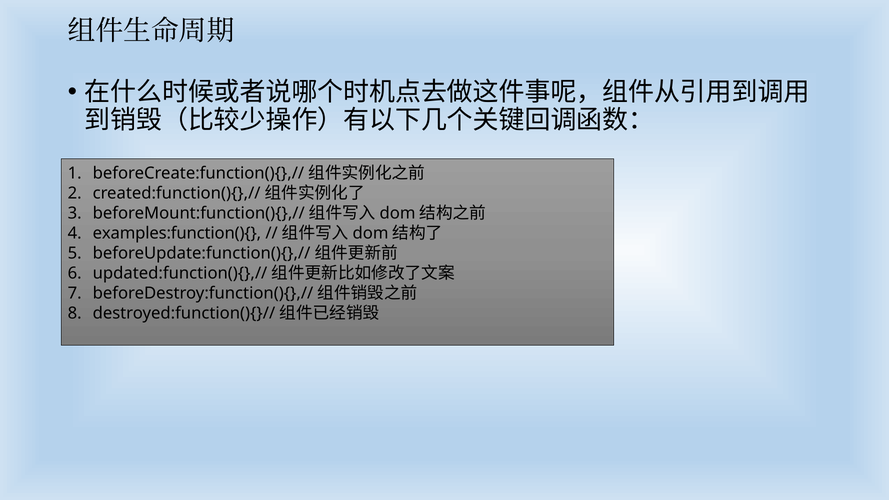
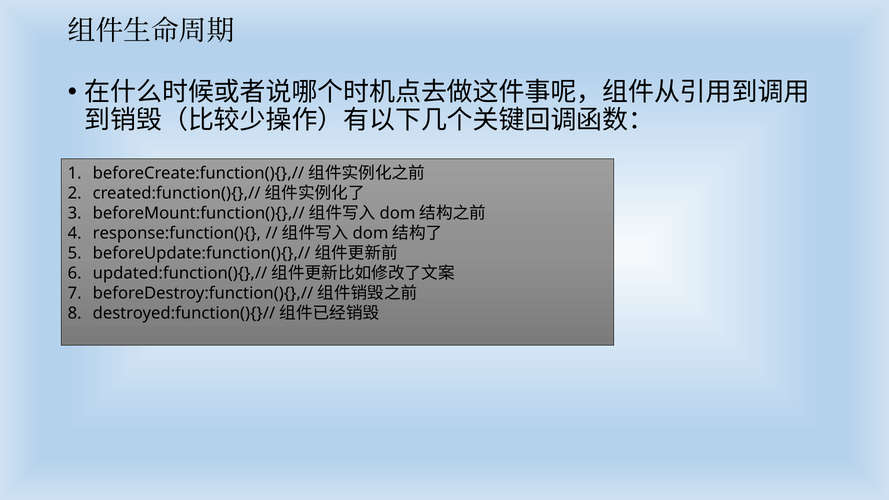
examples:function(){: examples:function(){ -> response:function(){
